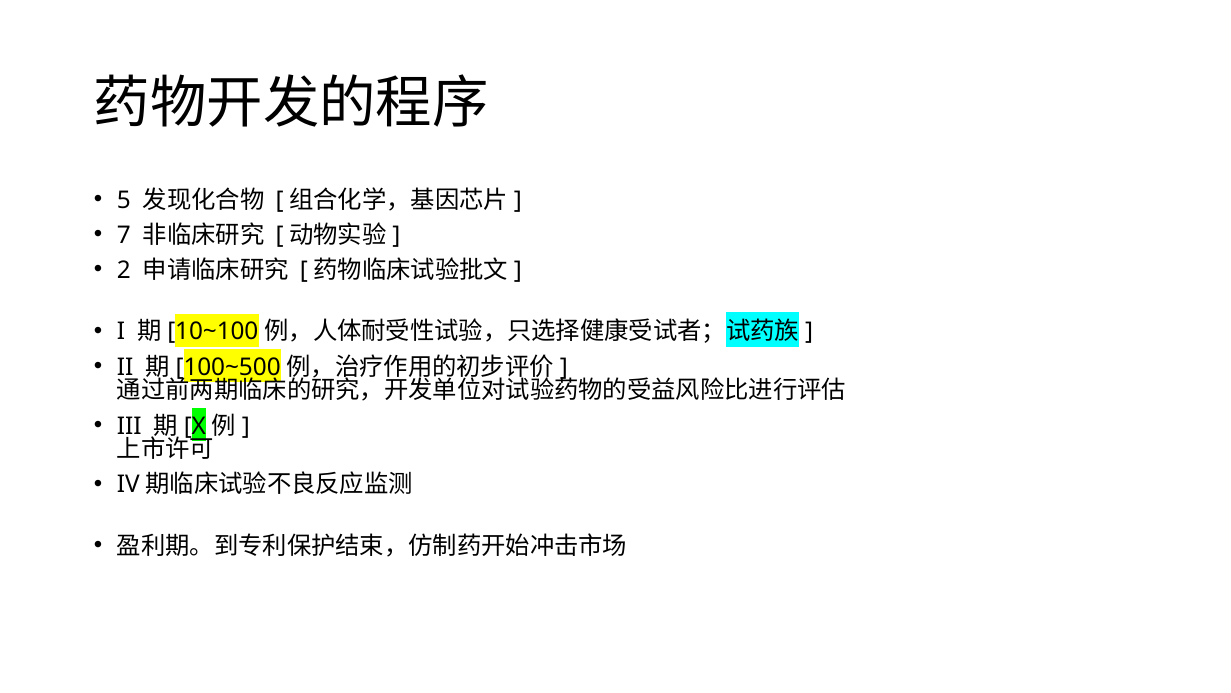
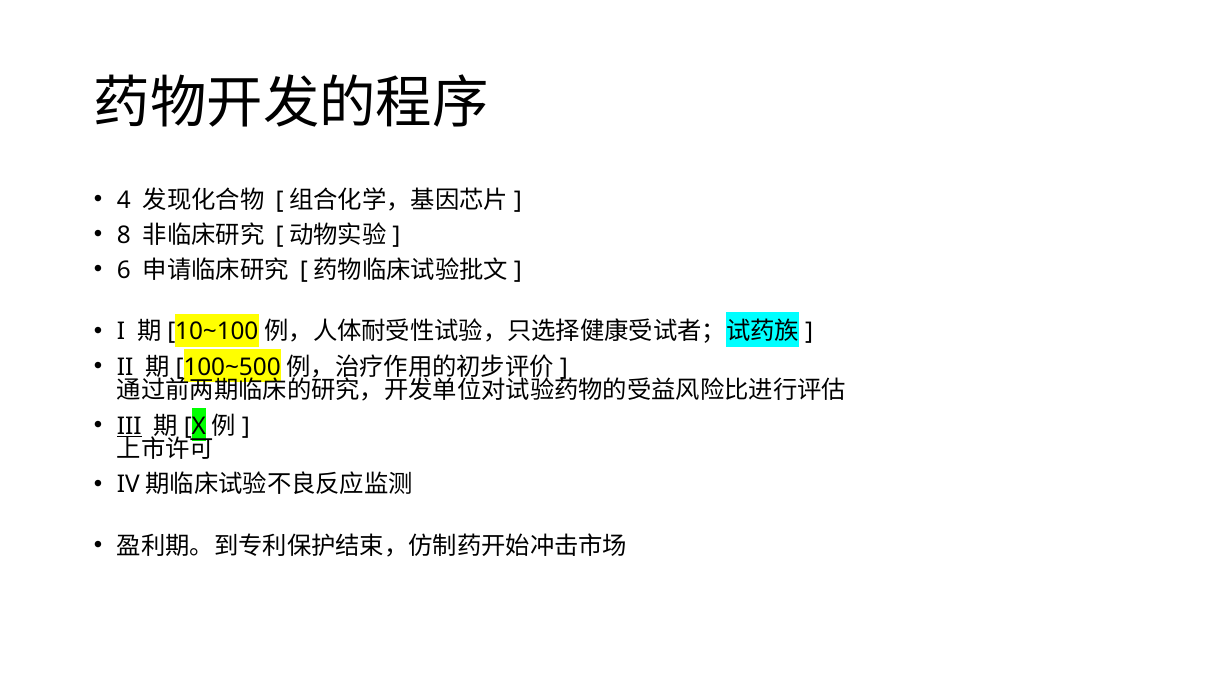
5: 5 -> 4
7: 7 -> 8
2: 2 -> 6
III underline: none -> present
